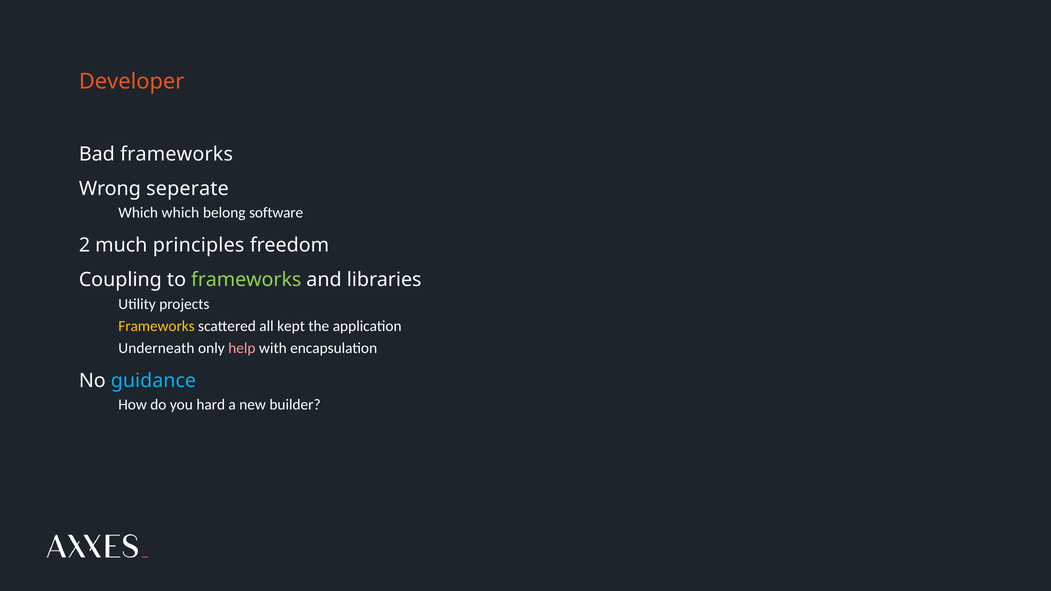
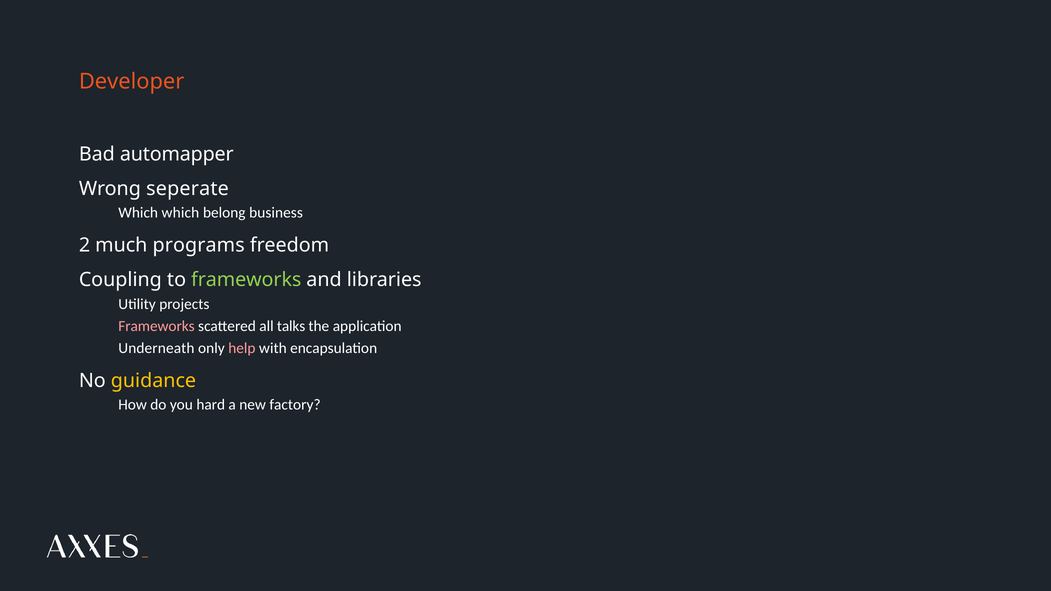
Bad frameworks: frameworks -> automapper
software: software -> business
principles: principles -> programs
Frameworks at (157, 326) colour: yellow -> pink
kept: kept -> talks
guidance colour: light blue -> yellow
builder: builder -> factory
